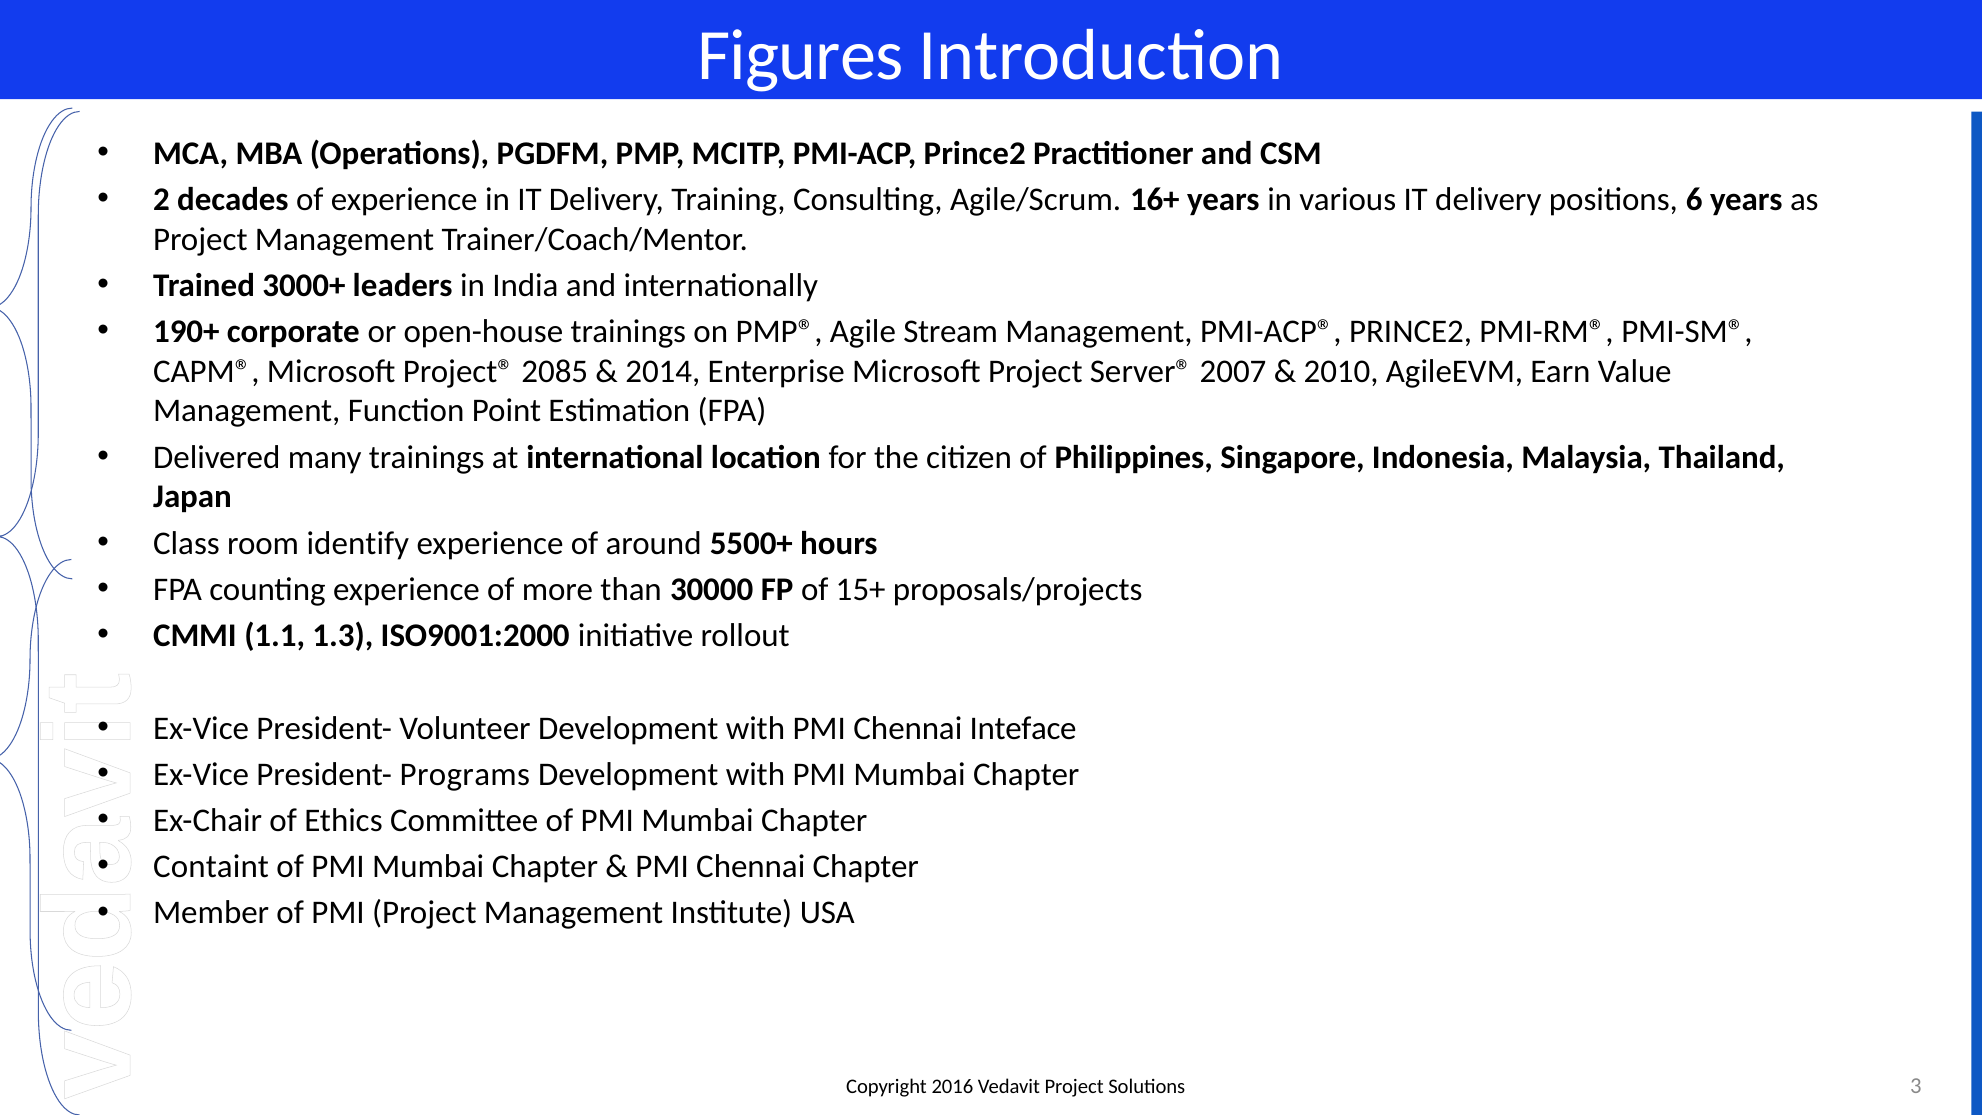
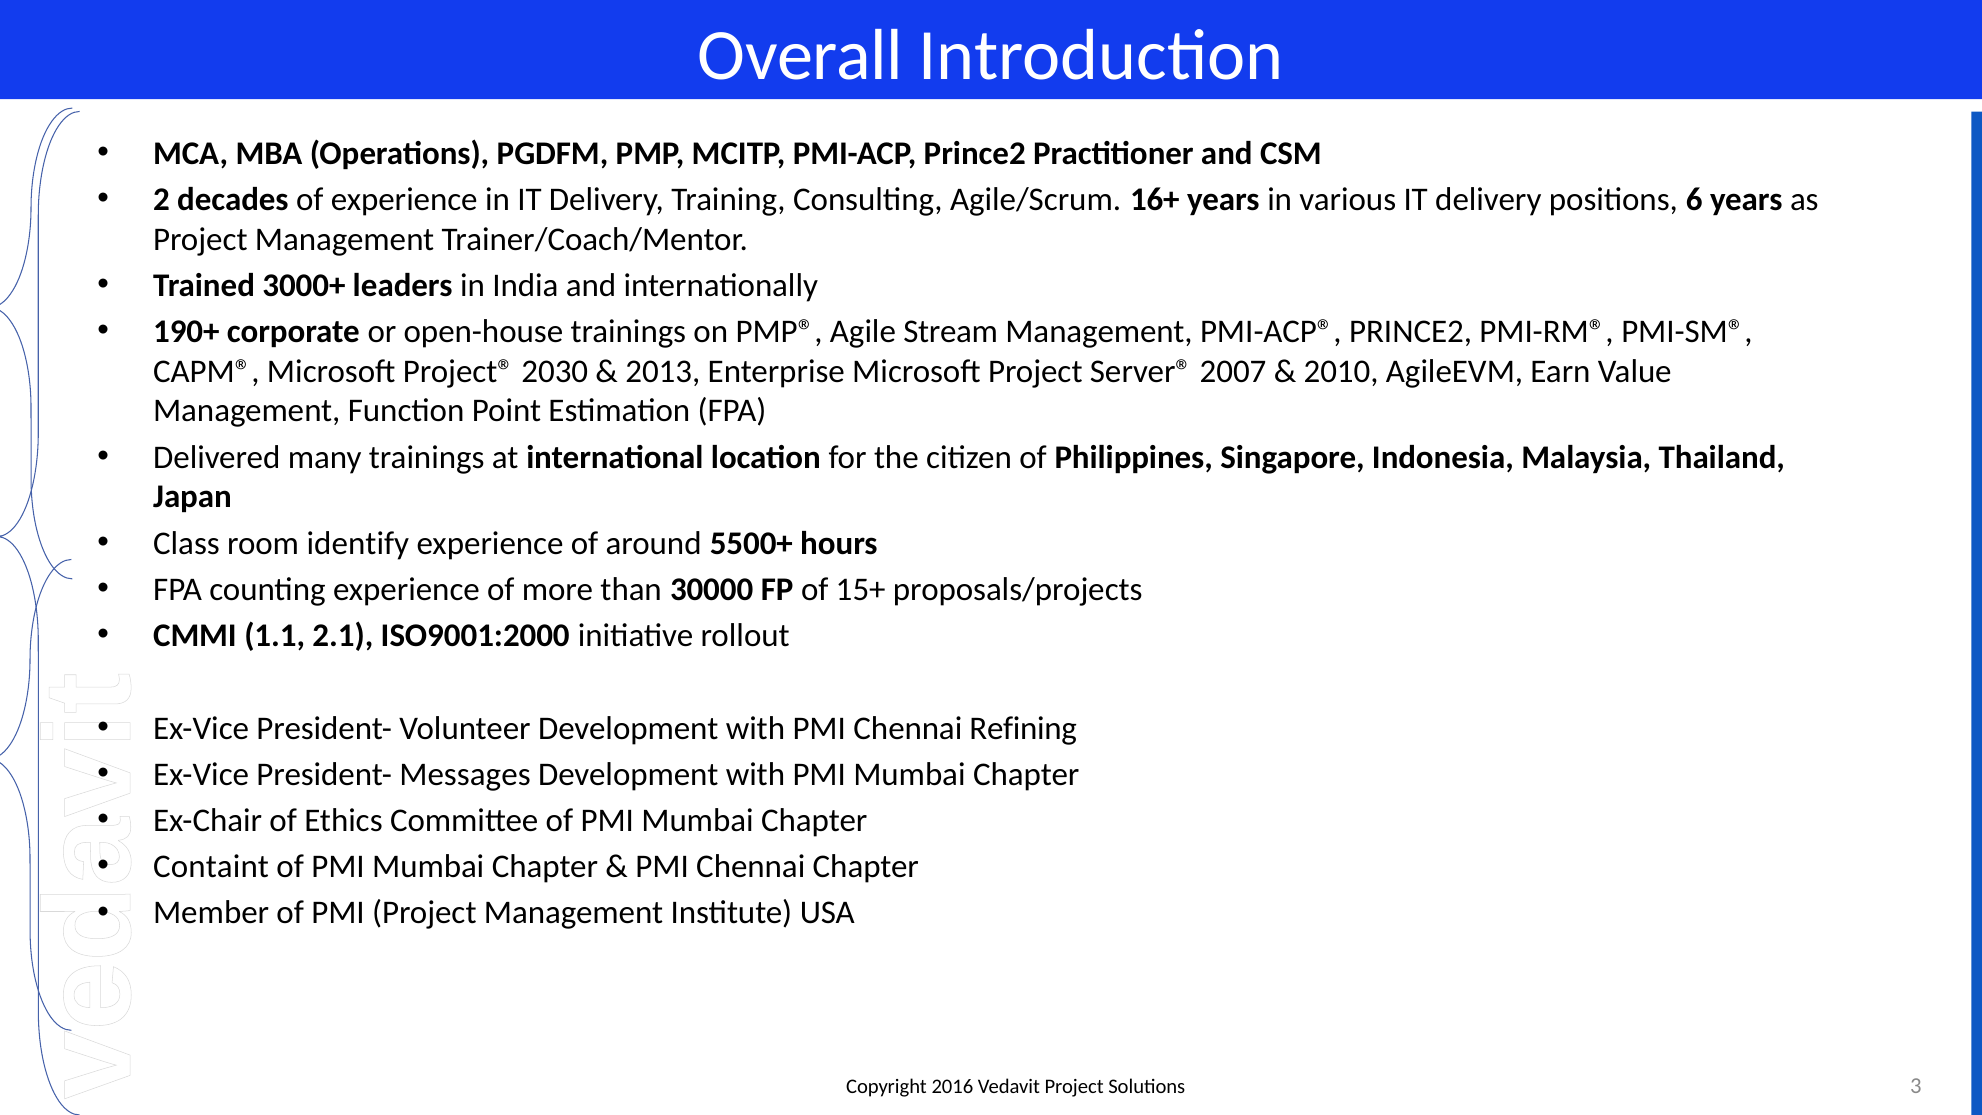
Figures: Figures -> Overall
2085: 2085 -> 2030
2014: 2014 -> 2013
1.3: 1.3 -> 2.1
Inteface: Inteface -> Refining
Programs: Programs -> Messages
